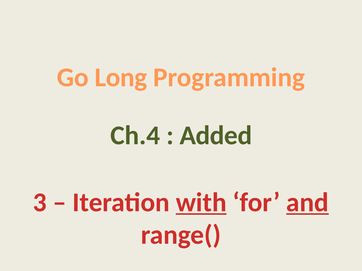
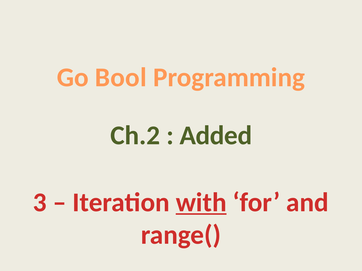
Long: Long -> Bool
Ch.4: Ch.4 -> Ch.2
and underline: present -> none
